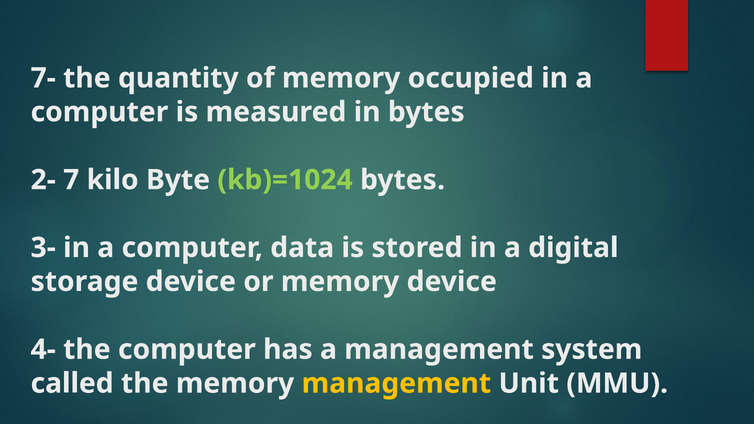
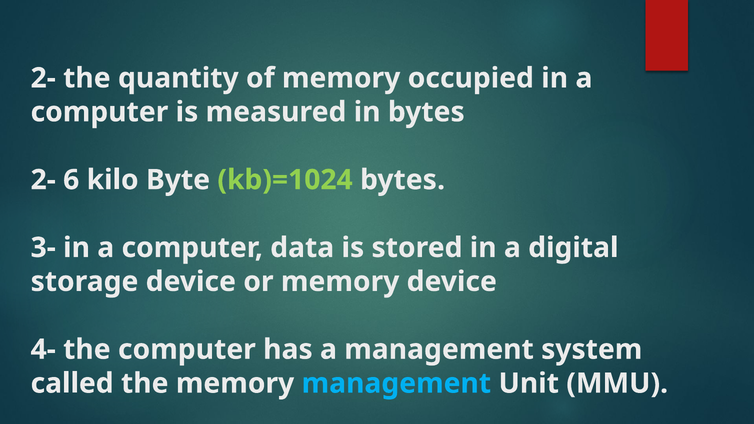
7- at (43, 78): 7- -> 2-
7: 7 -> 6
management at (396, 383) colour: yellow -> light blue
